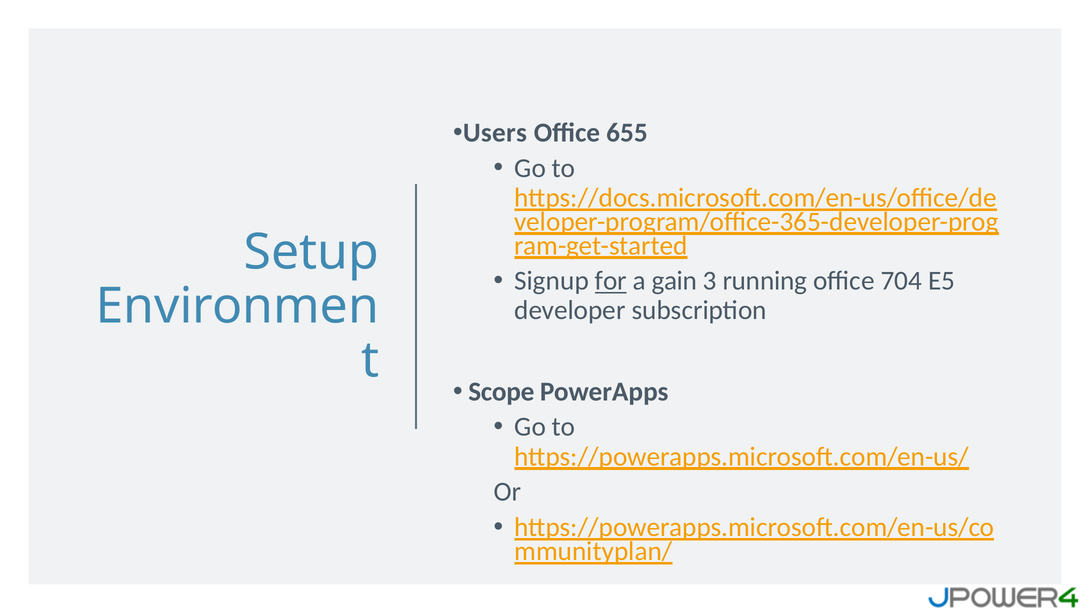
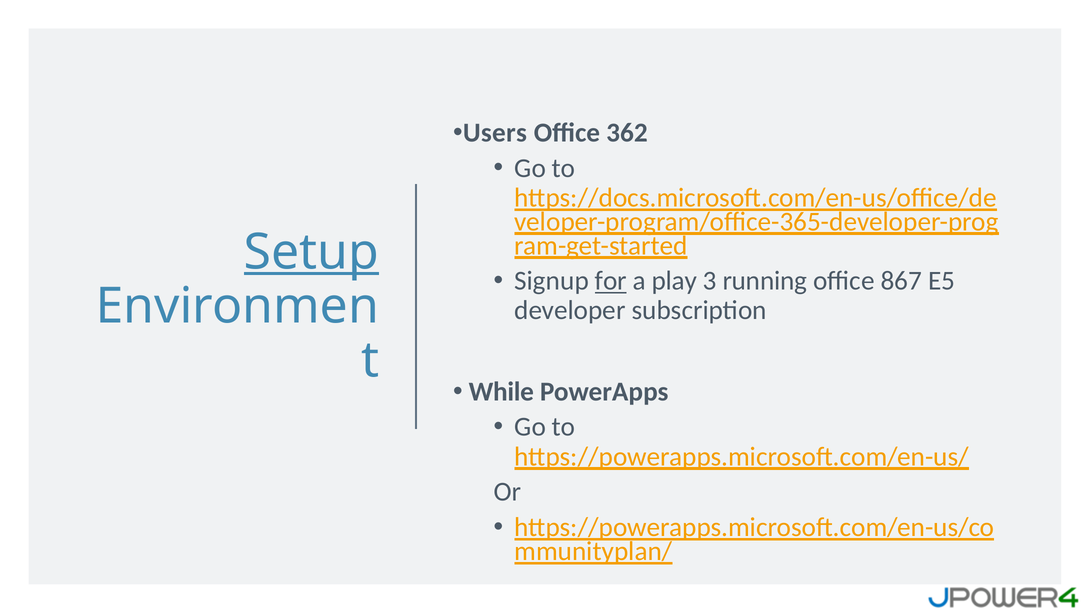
655: 655 -> 362
Setup underline: none -> present
gain: gain -> play
704: 704 -> 867
Scope: Scope -> While
